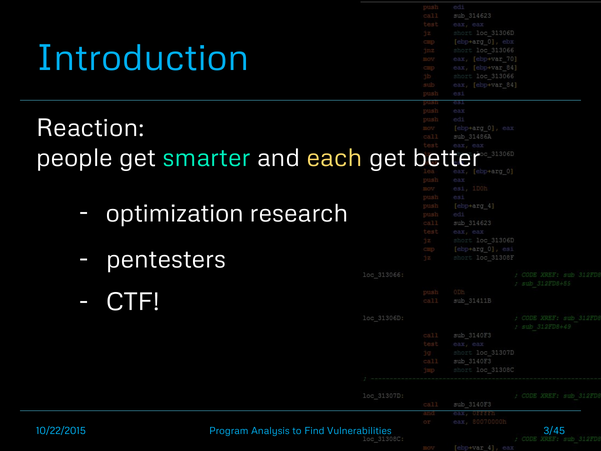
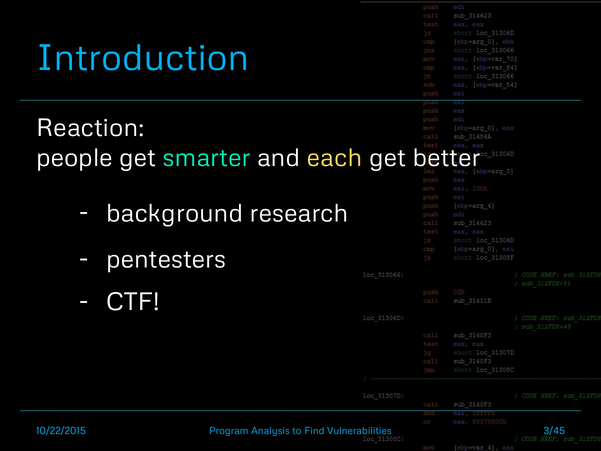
optimization: optimization -> background
